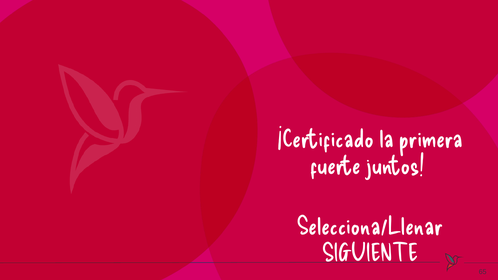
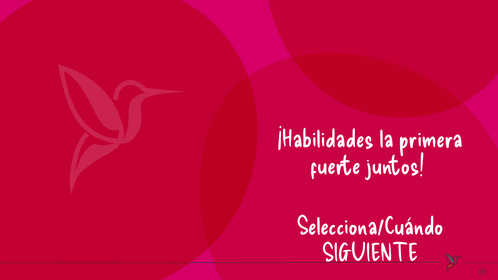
¡Certificado: ¡Certificado -> ¡Habilidades
Selecciona/Llenar: Selecciona/Llenar -> Selecciona/Cuándo
